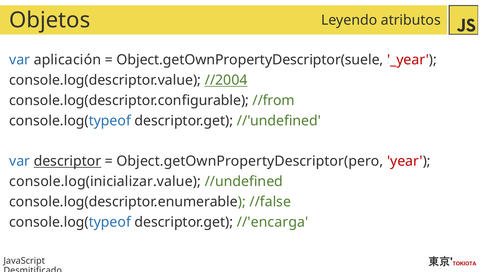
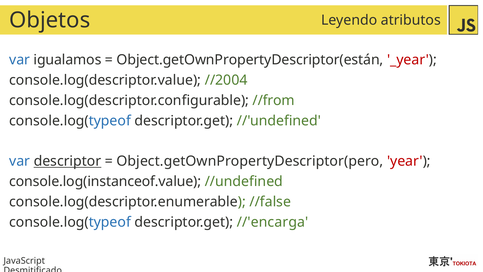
aplicación: aplicación -> igualamos
Object.getOwnPropertyDescriptor(suele: Object.getOwnPropertyDescriptor(suele -> Object.getOwnPropertyDescriptor(están
//2004 underline: present -> none
console.log(inicializar.value: console.log(inicializar.value -> console.log(instanceof.value
